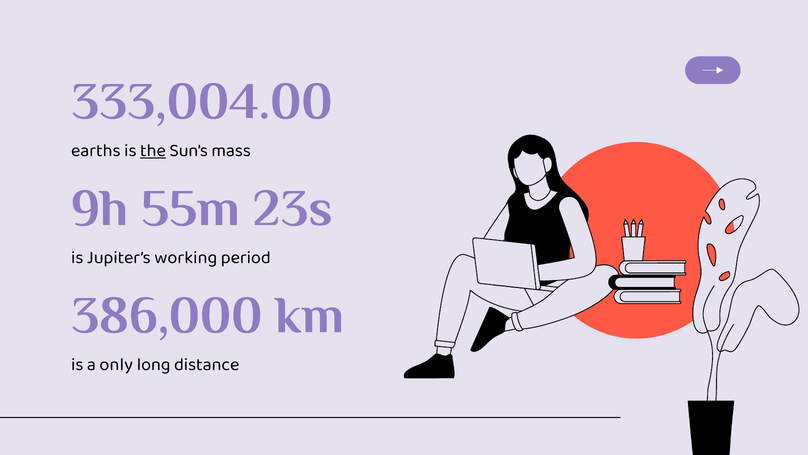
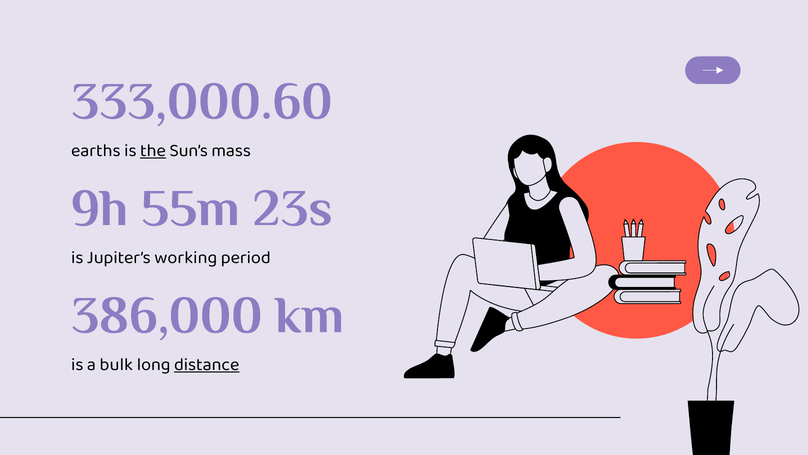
333,004.00: 333,004.00 -> 333,000.60
only: only -> bulk
distance underline: none -> present
